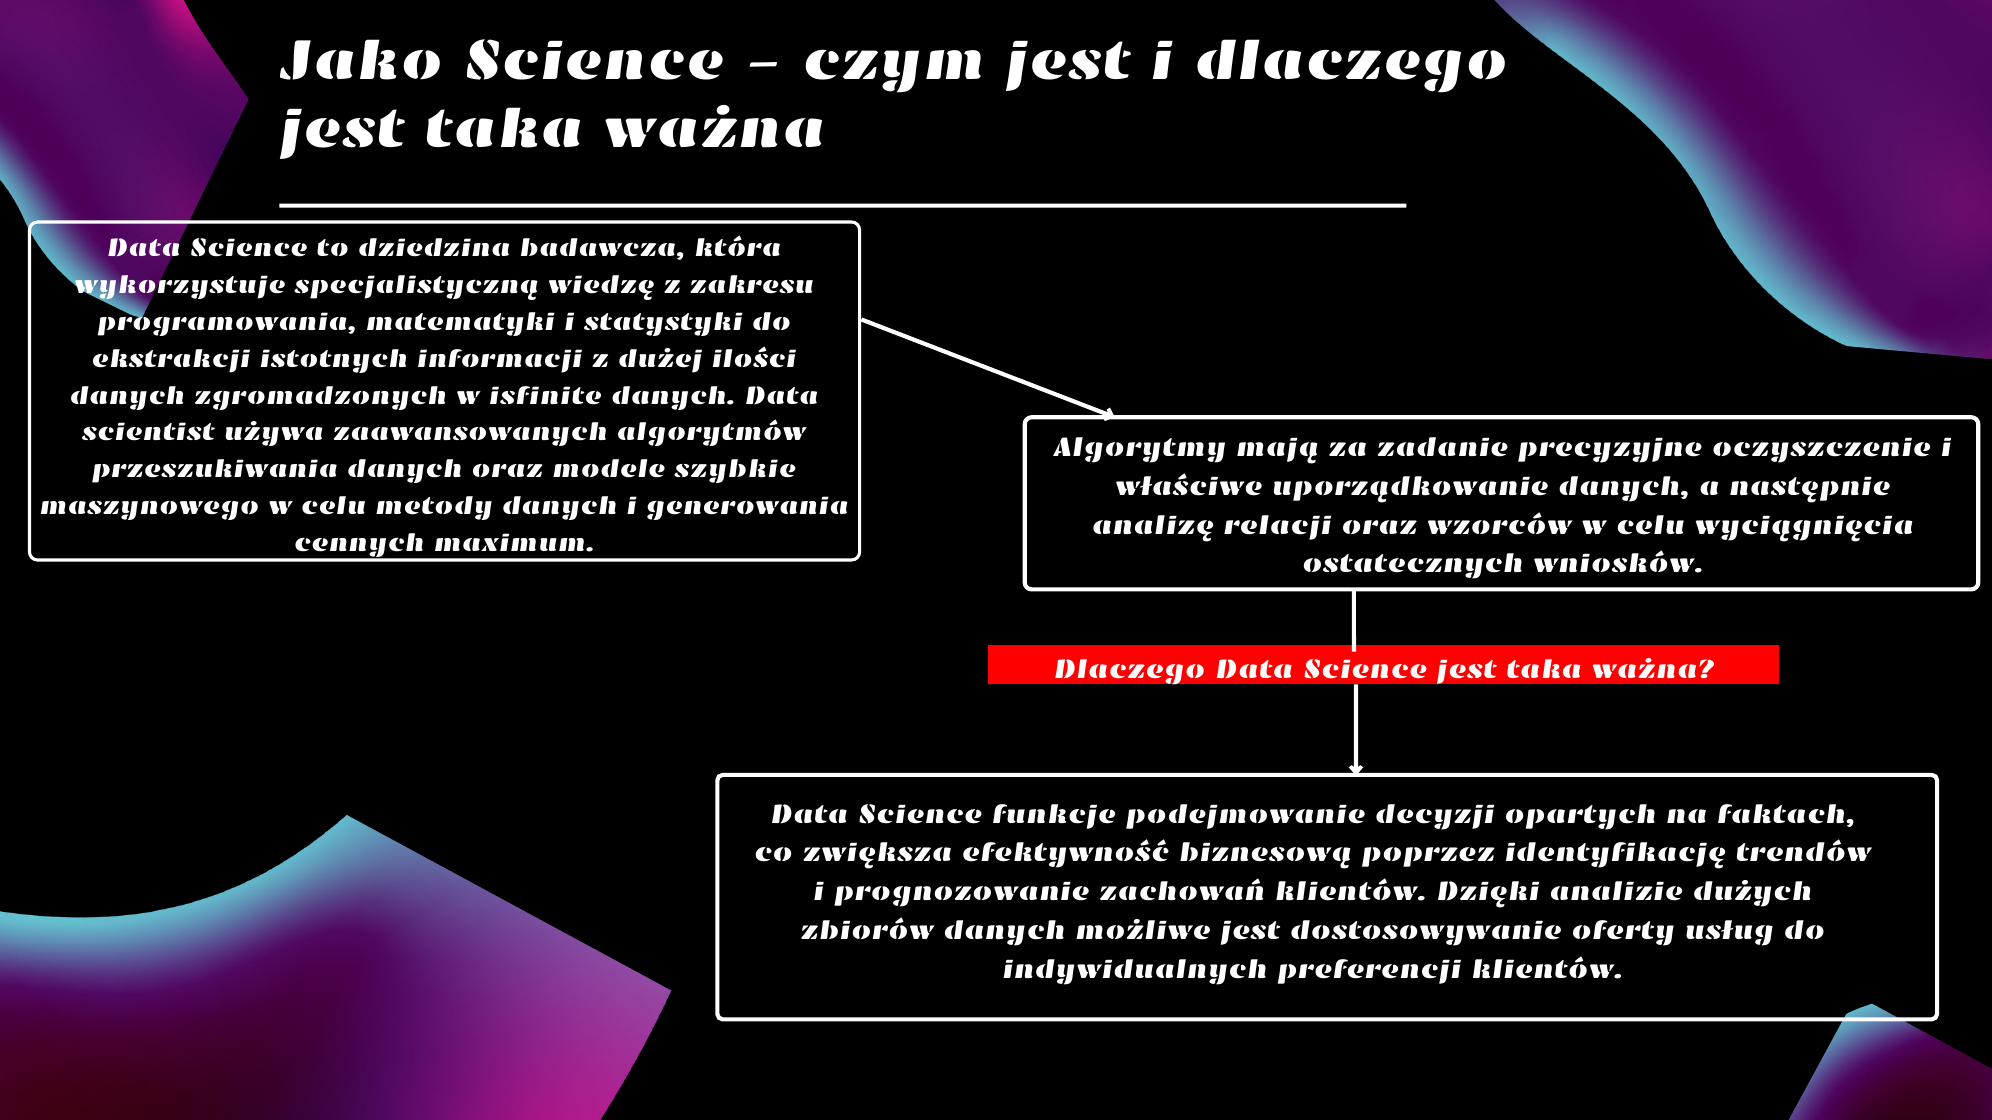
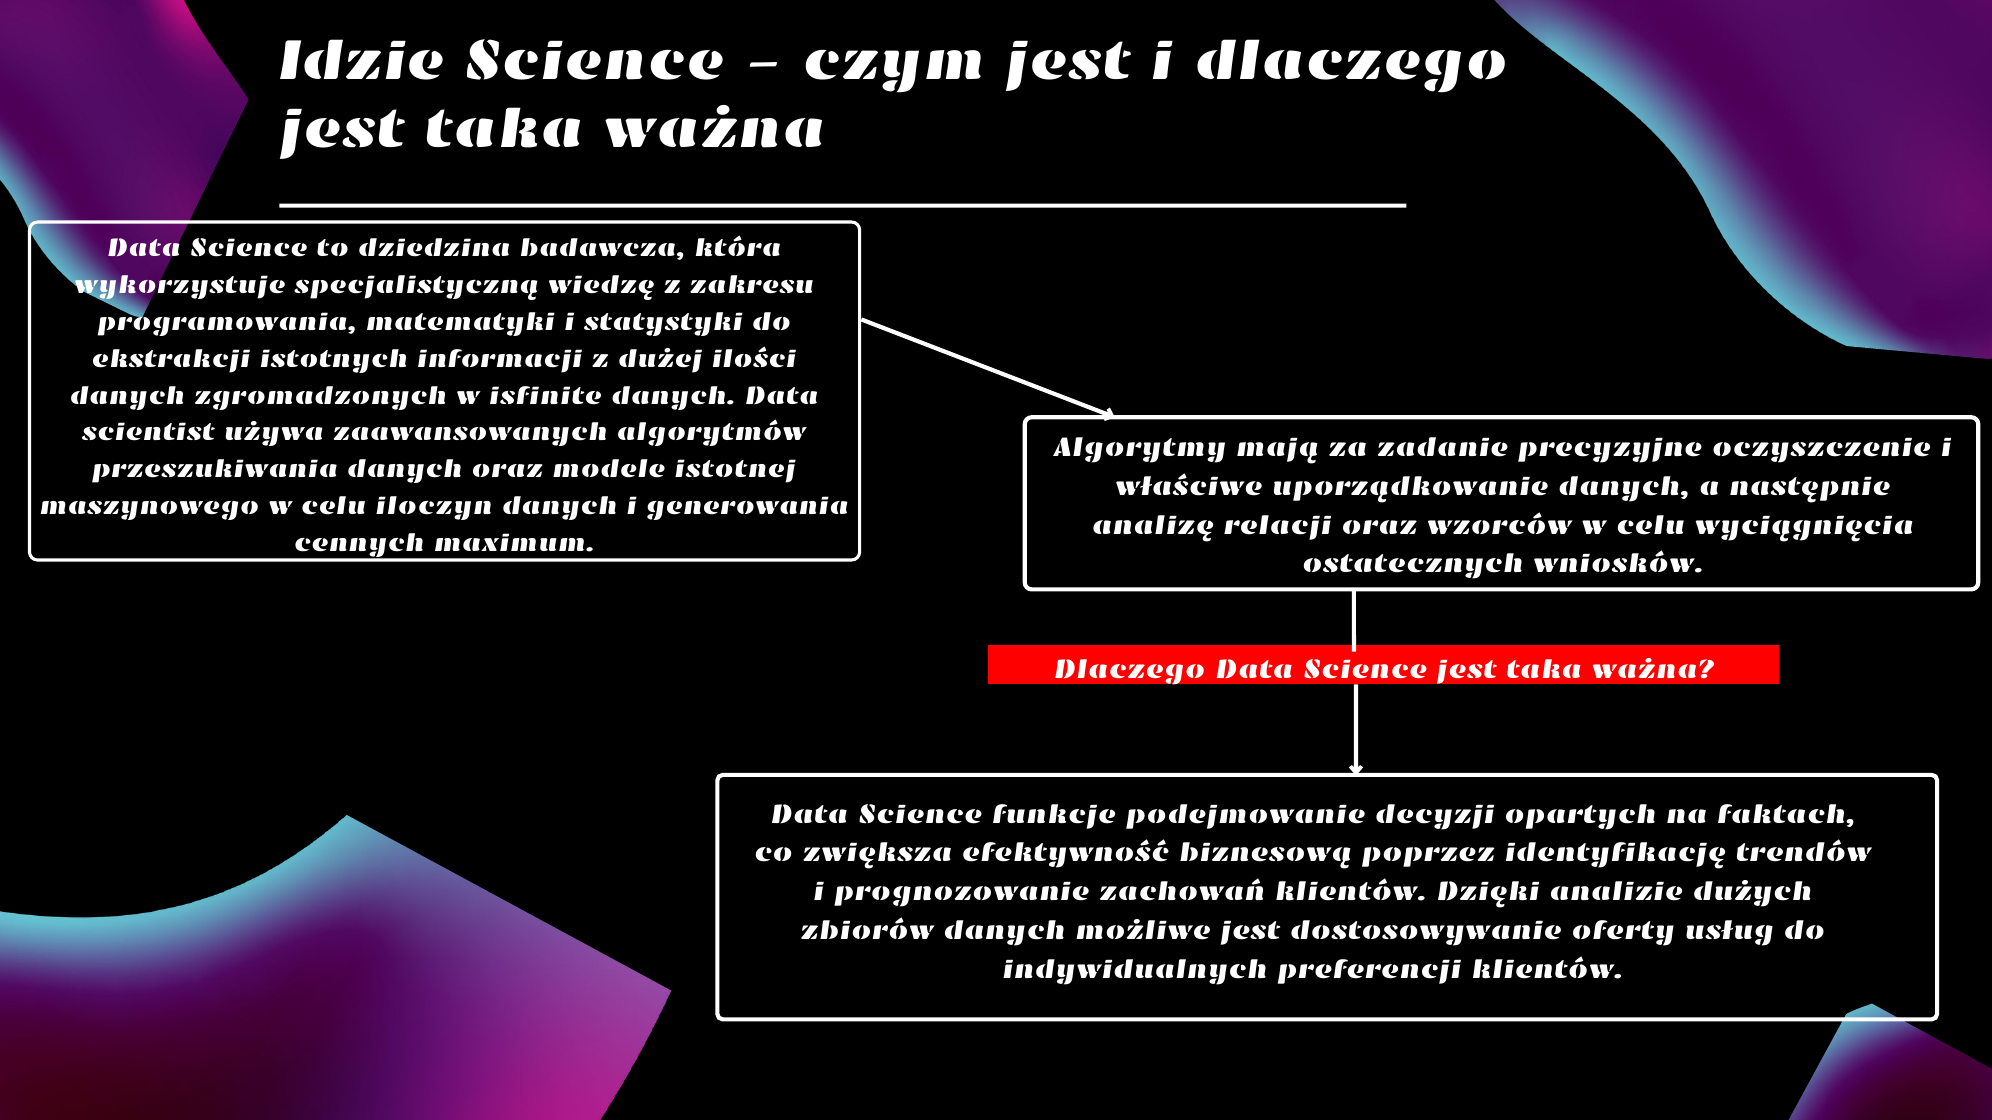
Jako: Jako -> Idzie
szybkie: szybkie -> istotnej
metody: metody -> iloczyn
